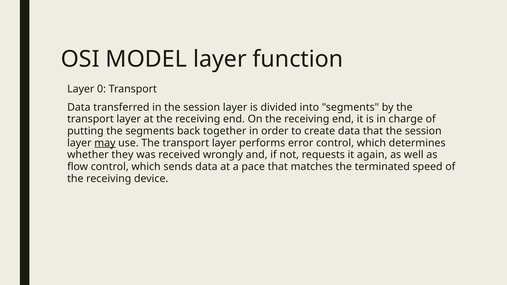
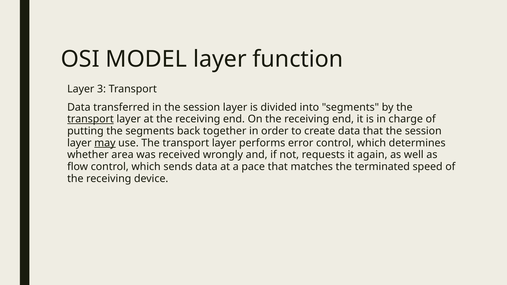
0: 0 -> 3
transport at (90, 119) underline: none -> present
they: they -> area
